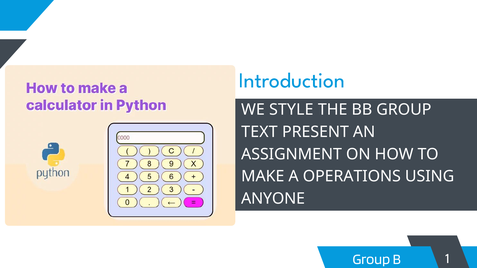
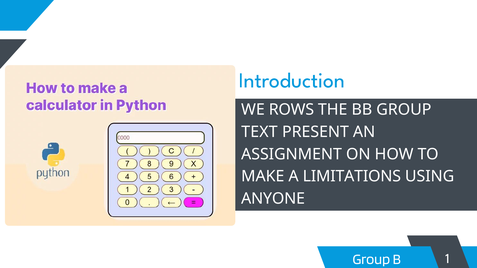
STYLE: STYLE -> ROWS
OPERATIONS: OPERATIONS -> LIMITATIONS
